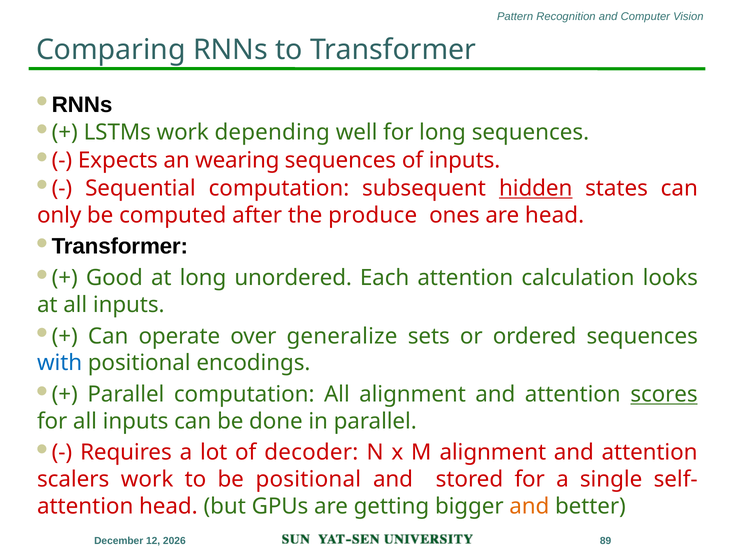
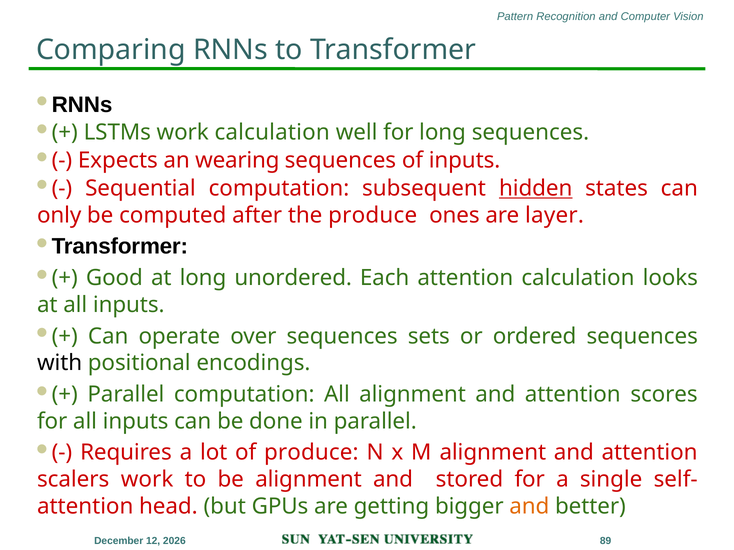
work depending: depending -> calculation
are head: head -> layer
over generalize: generalize -> sequences
with colour: blue -> black
scores underline: present -> none
of decoder: decoder -> produce
be positional: positional -> alignment
